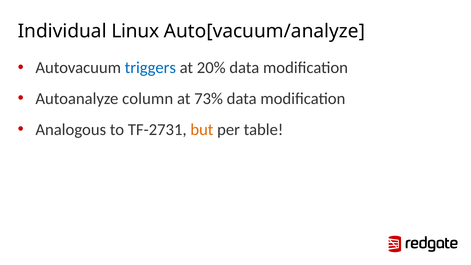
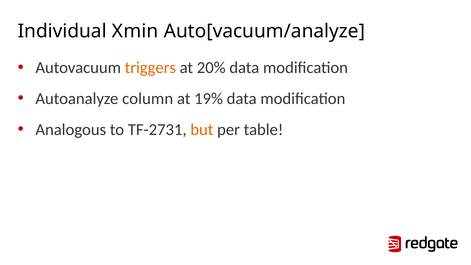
Linux: Linux -> Xmin
triggers colour: blue -> orange
73%: 73% -> 19%
